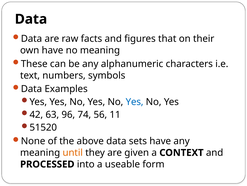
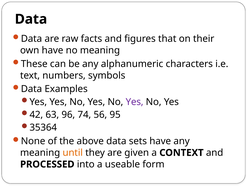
Yes at (135, 101) colour: blue -> purple
11: 11 -> 95
51520: 51520 -> 35364
